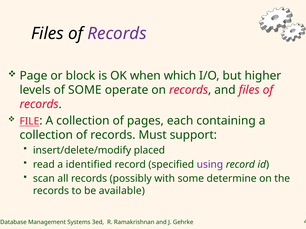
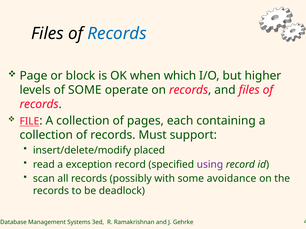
Records at (117, 34) colour: purple -> blue
identified: identified -> exception
determine: determine -> avoidance
available: available -> deadlock
